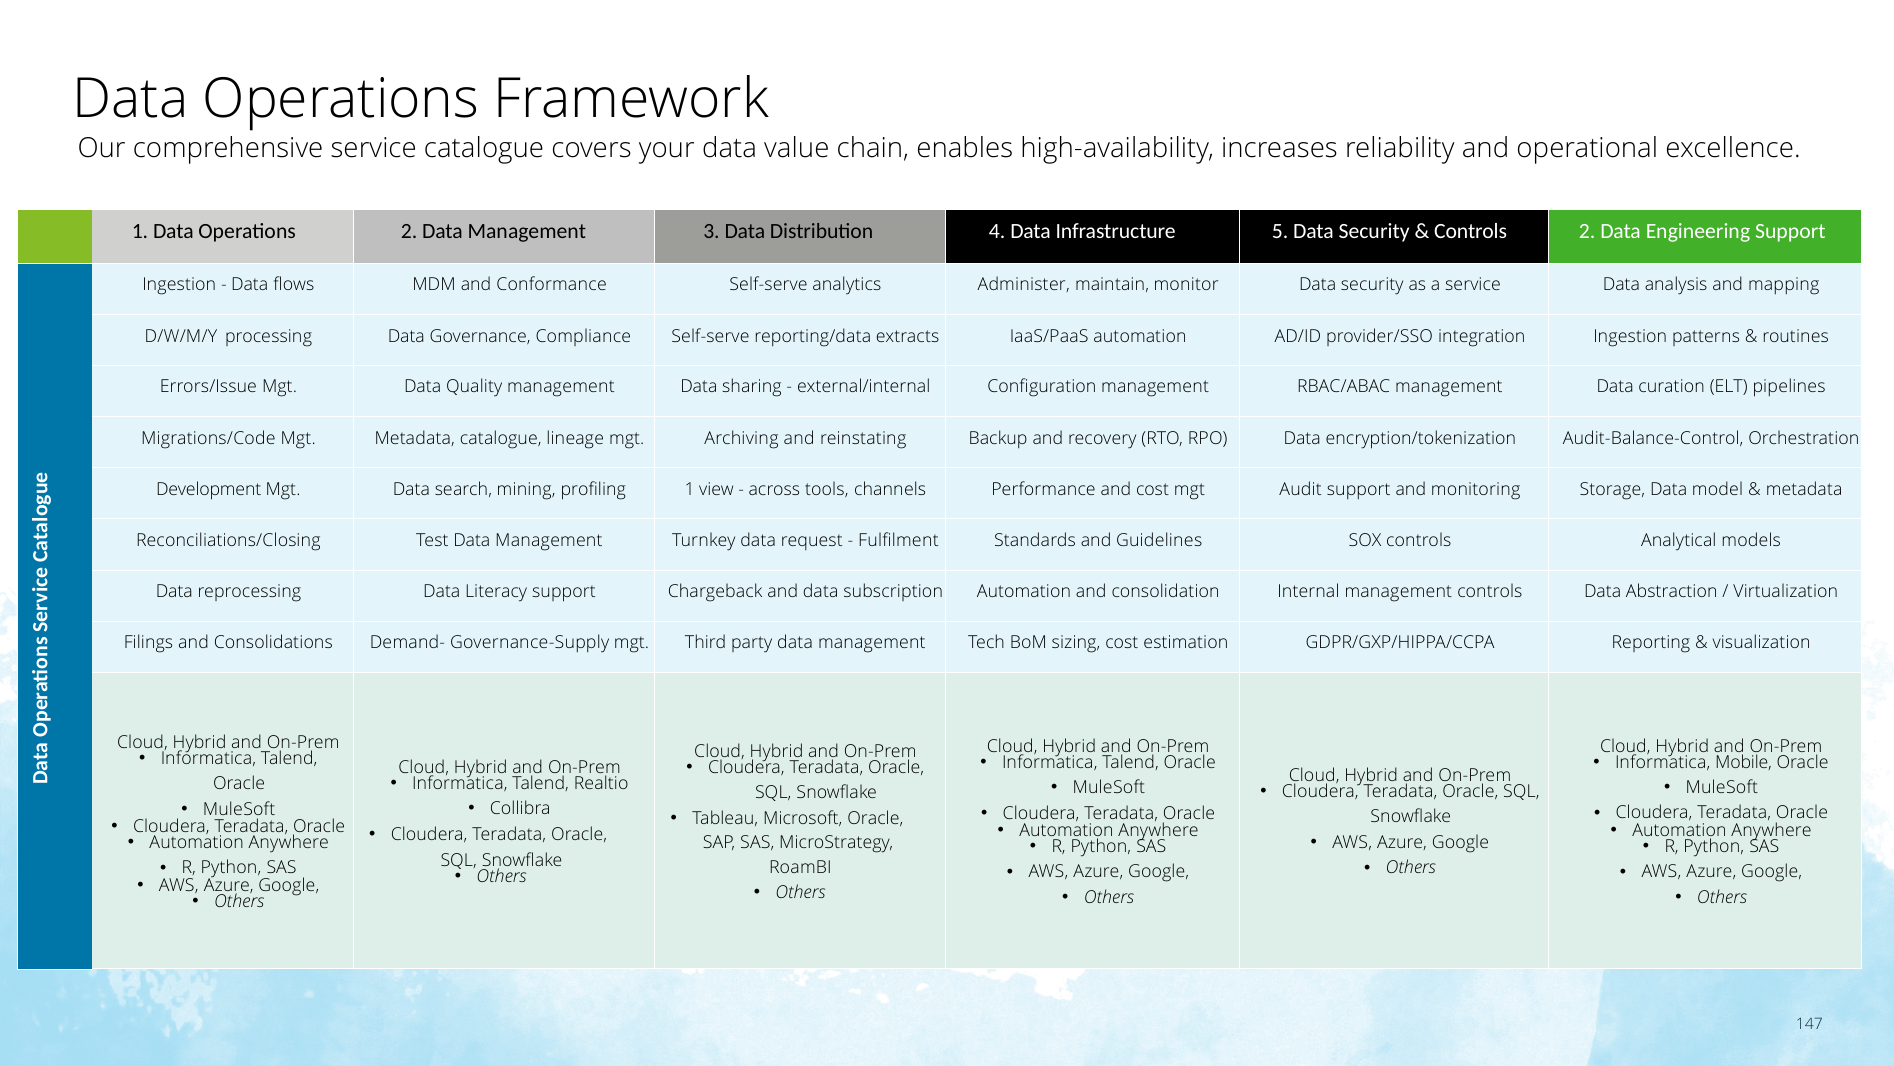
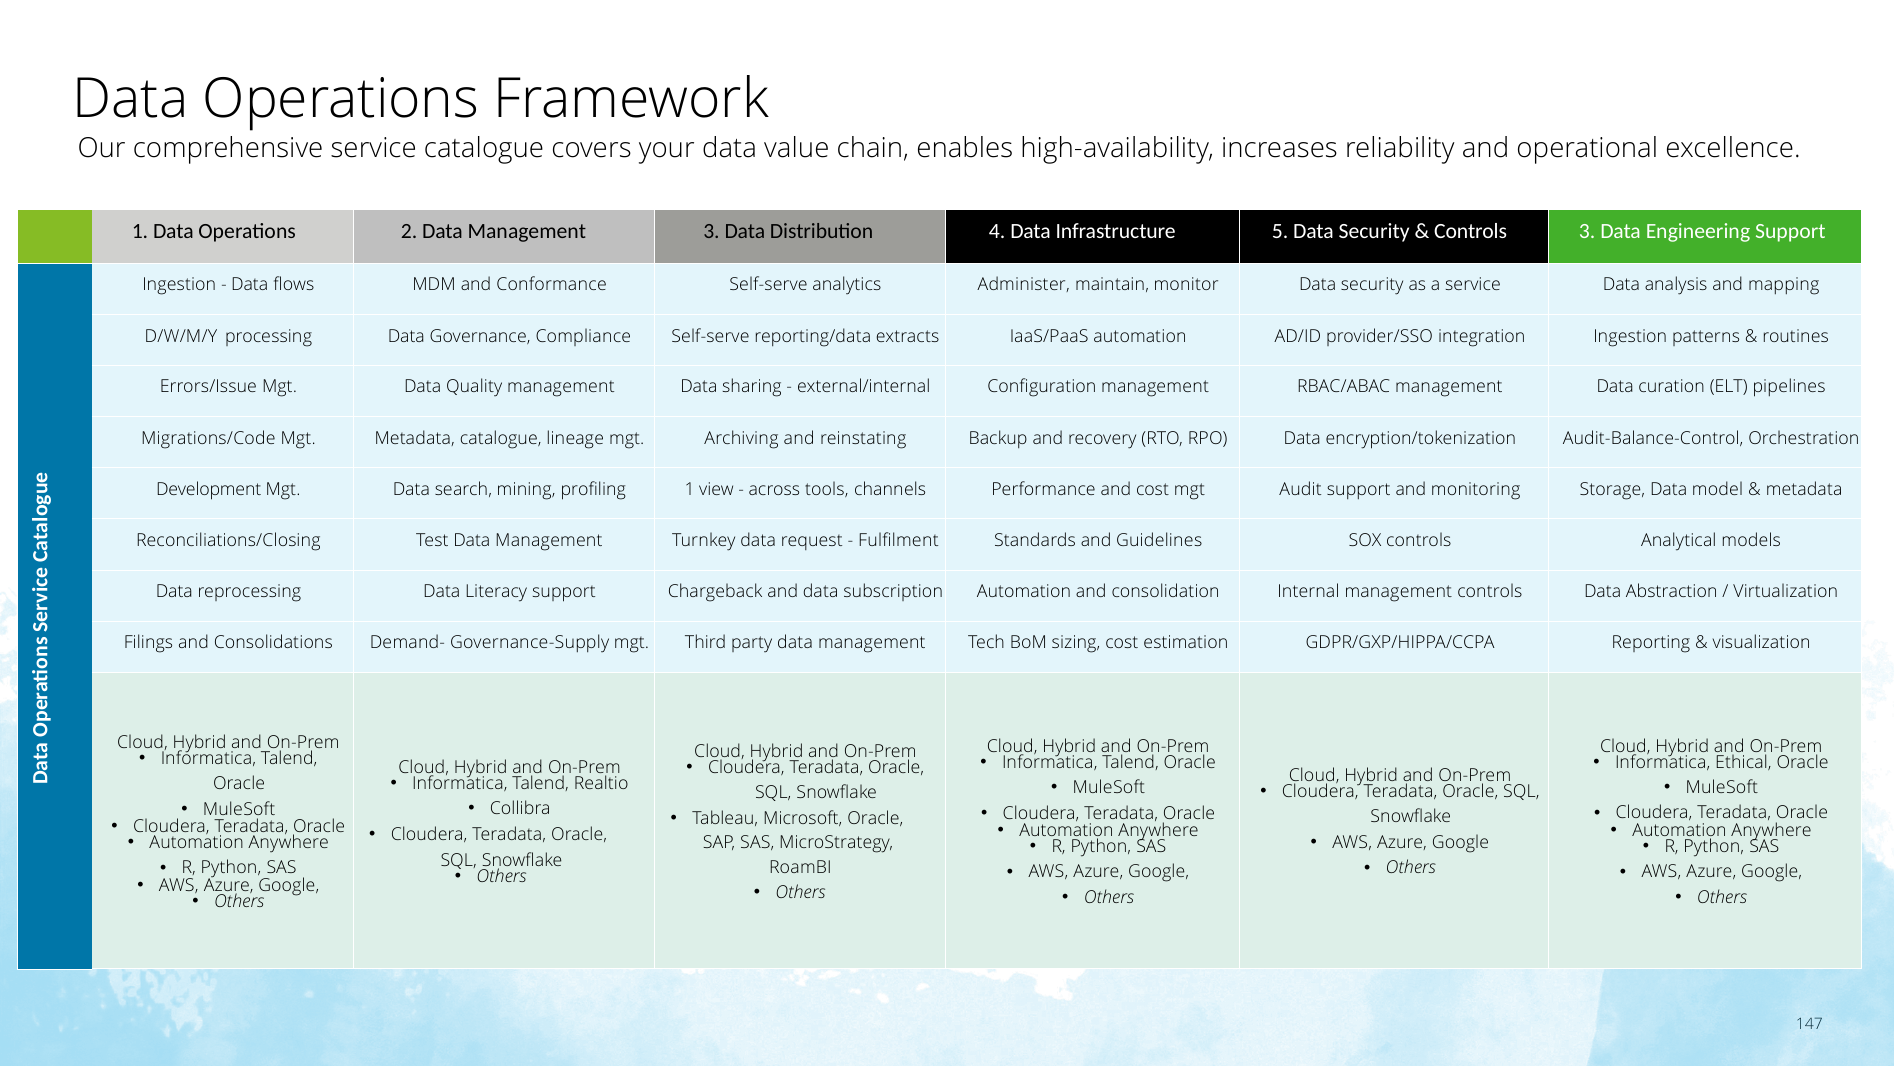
Controls 2: 2 -> 3
Mobile: Mobile -> Ethical
